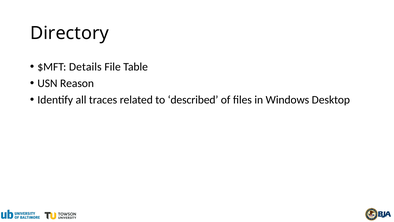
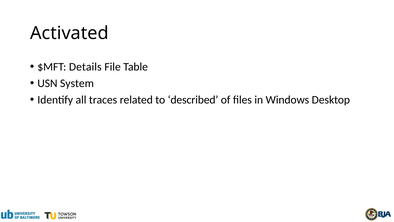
Directory: Directory -> Activated
Reason: Reason -> System
